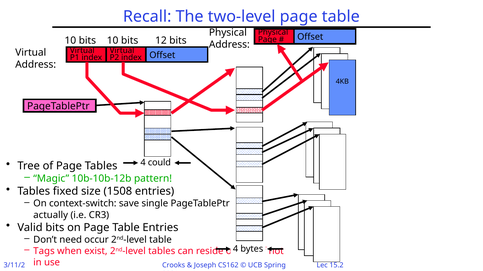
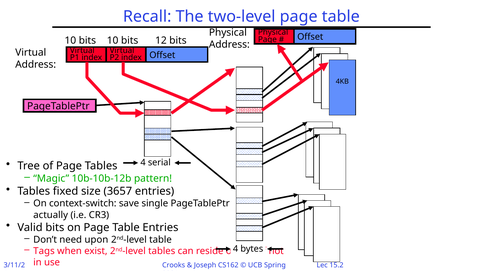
could: could -> serial
1508: 1508 -> 3657
occur: occur -> upon
